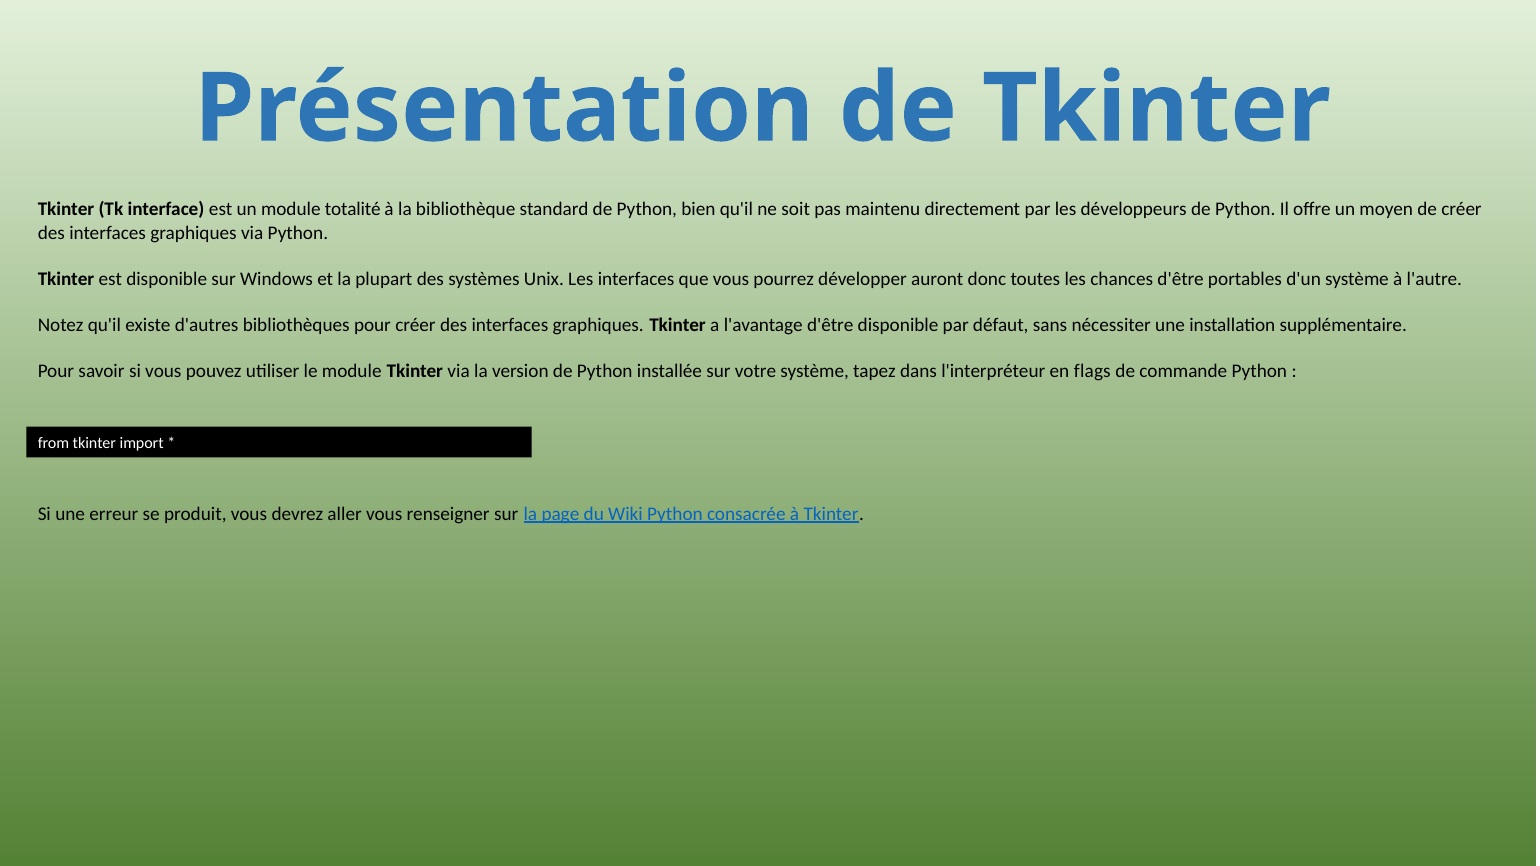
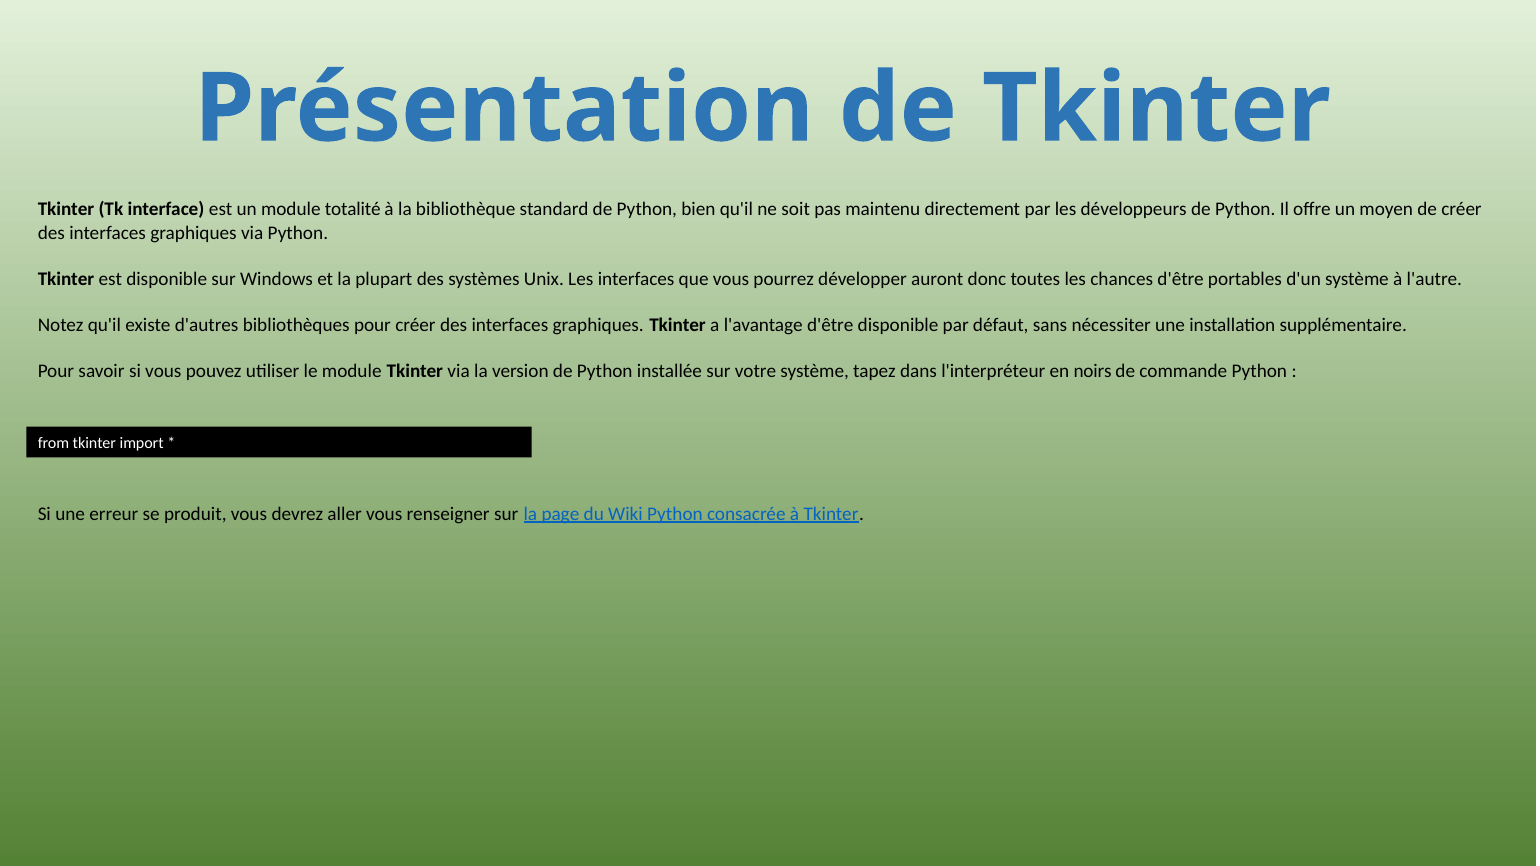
flags: flags -> noirs
